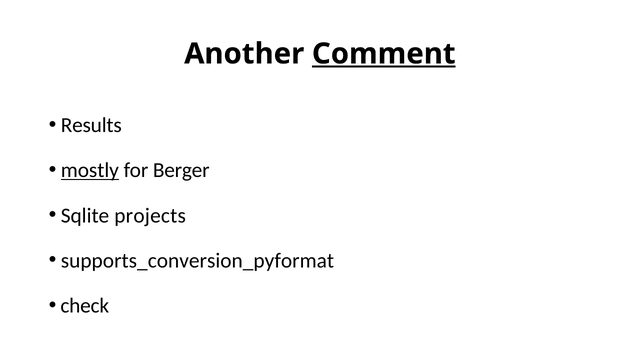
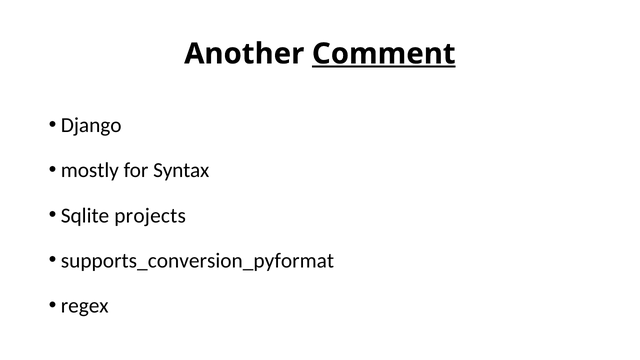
Results: Results -> Django
mostly underline: present -> none
Berger: Berger -> Syntax
check: check -> regex
